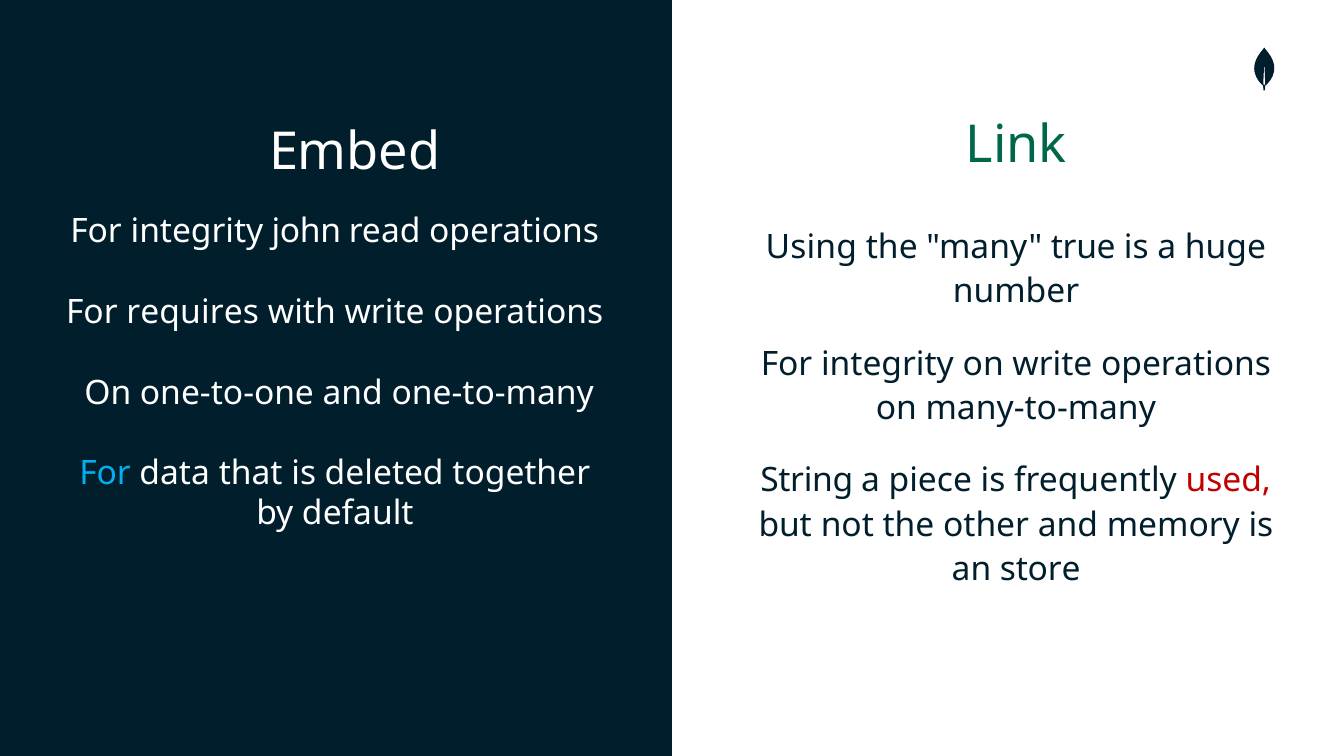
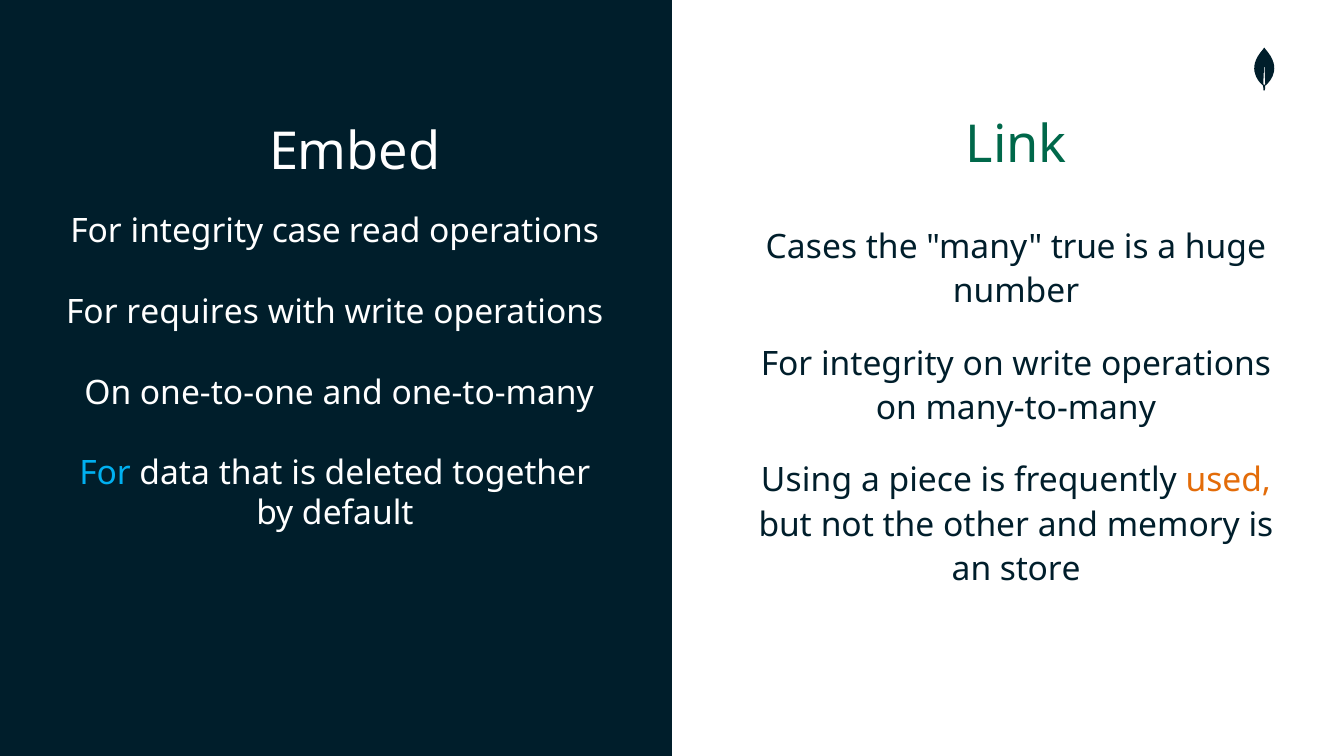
john: john -> case
Using: Using -> Cases
String: String -> Using
used colour: red -> orange
